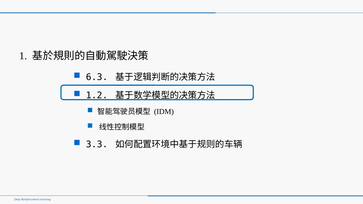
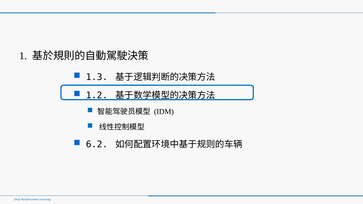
6.3: 6.3 -> 1.3
3.3: 3.3 -> 6.2
